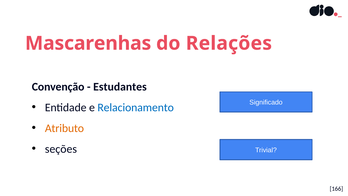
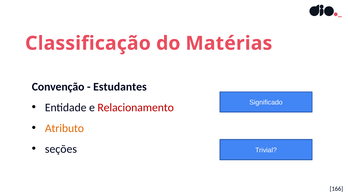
Mascarenhas: Mascarenhas -> Classificação
Relações: Relações -> Matérias
Relacionamento colour: blue -> red
